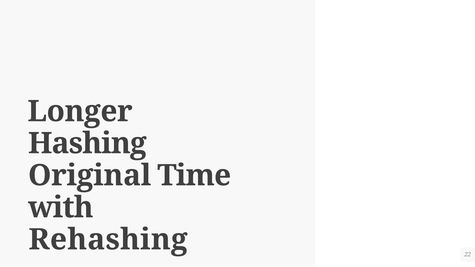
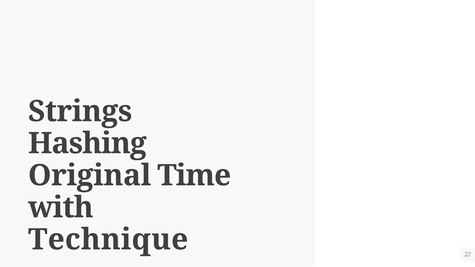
Longer: Longer -> Strings
Rehashing: Rehashing -> Technique
